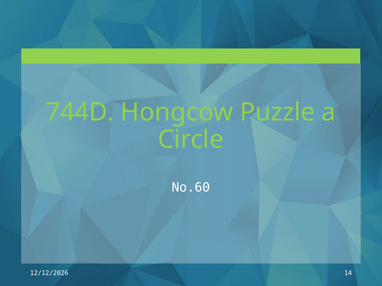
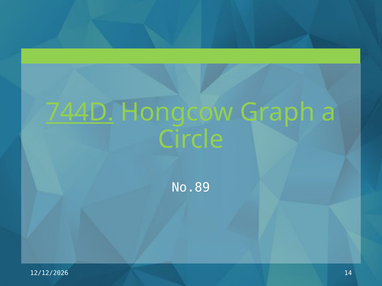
744D underline: none -> present
Puzzle: Puzzle -> Graph
No.60: No.60 -> No.89
